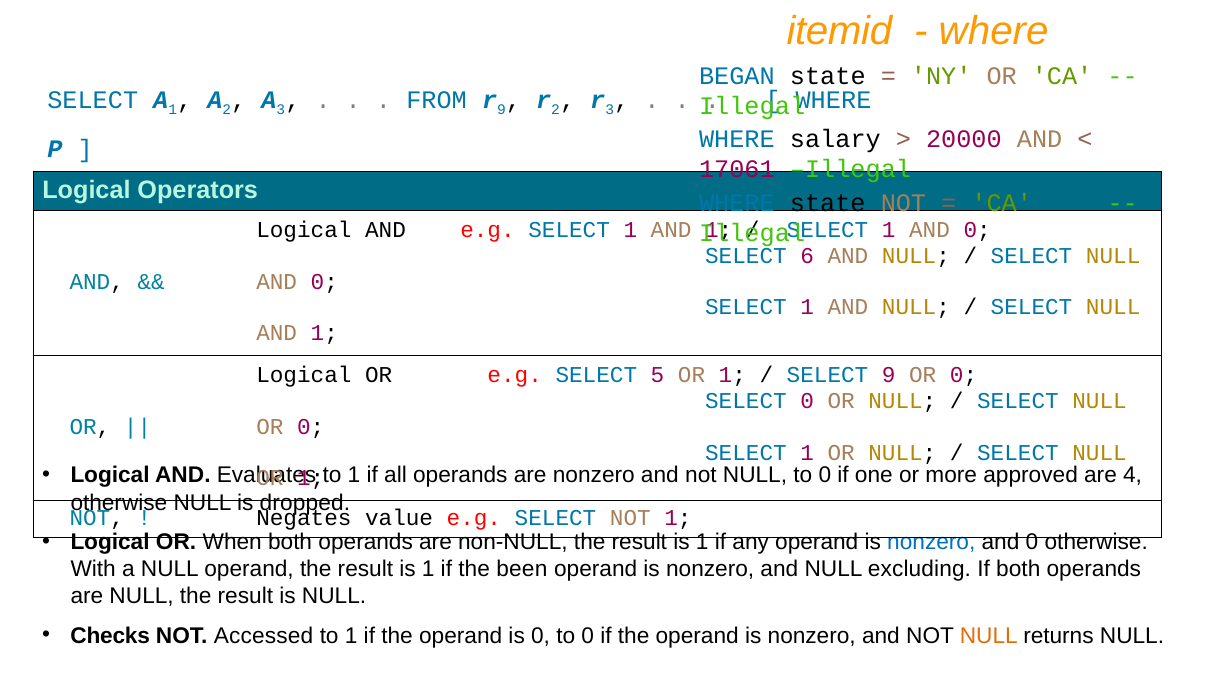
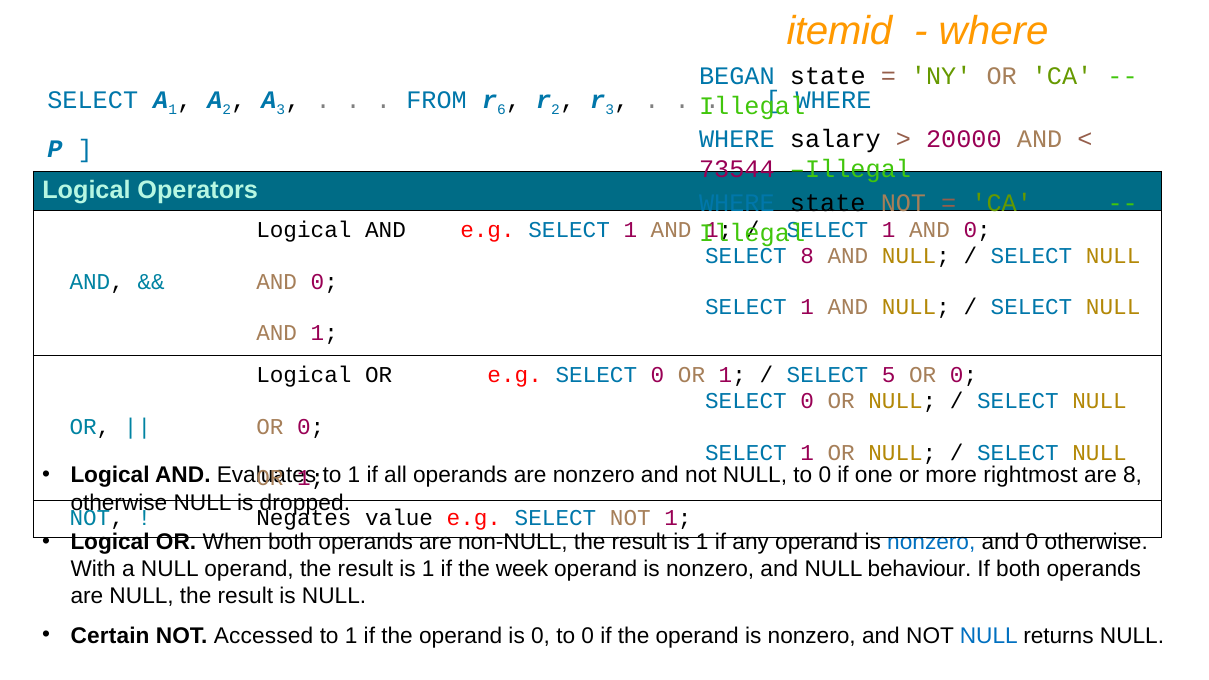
9 at (502, 110): 9 -> 6
17061: 17061 -> 73544
SELECT 6: 6 -> 8
e.g SELECT 5: 5 -> 0
SELECT 9: 9 -> 5
approved: approved -> rightmost
are 4: 4 -> 8
been: been -> week
excluding: excluding -> behaviour
Checks: Checks -> Certain
NULL at (989, 636) colour: orange -> blue
